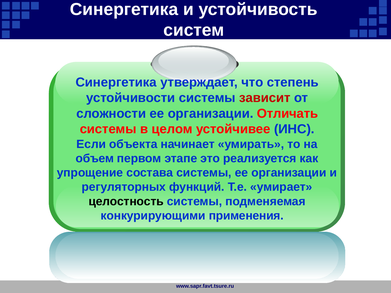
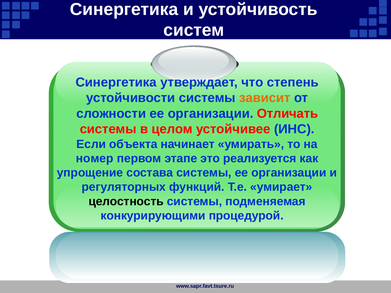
зависит colour: red -> orange
объем: объем -> номер
применения: применения -> процедурой
